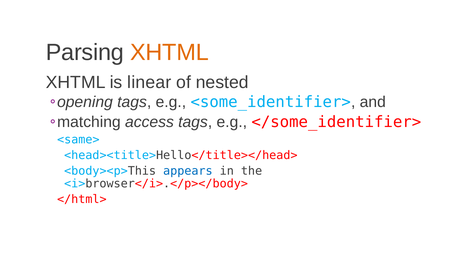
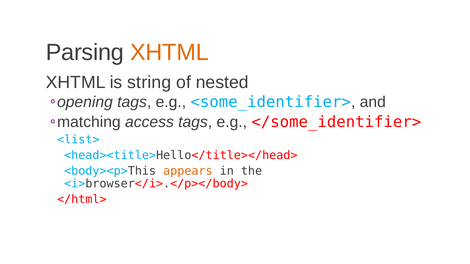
linear: linear -> string
<same>: <same> -> <list>
appears colour: blue -> orange
